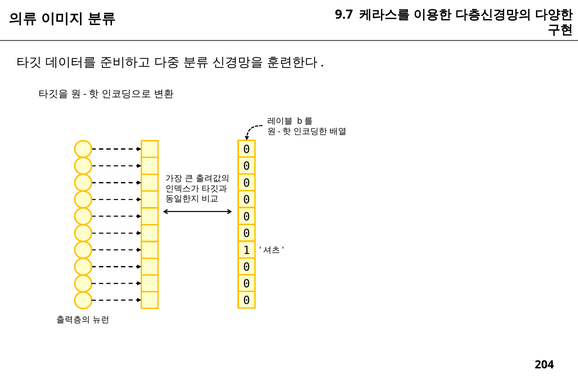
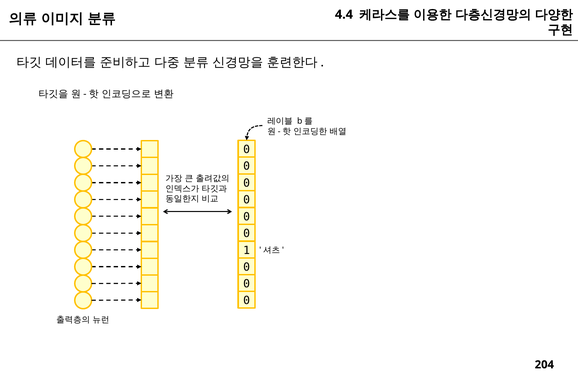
9.7: 9.7 -> 4.4
